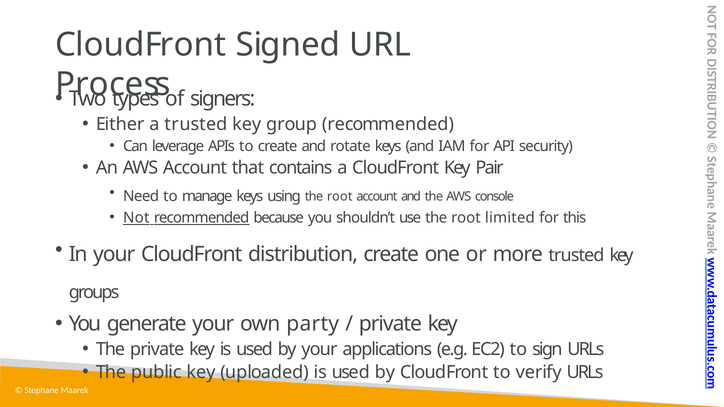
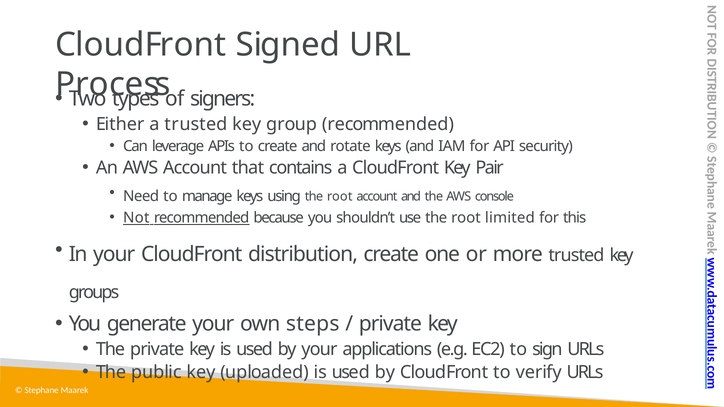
party: party -> steps
